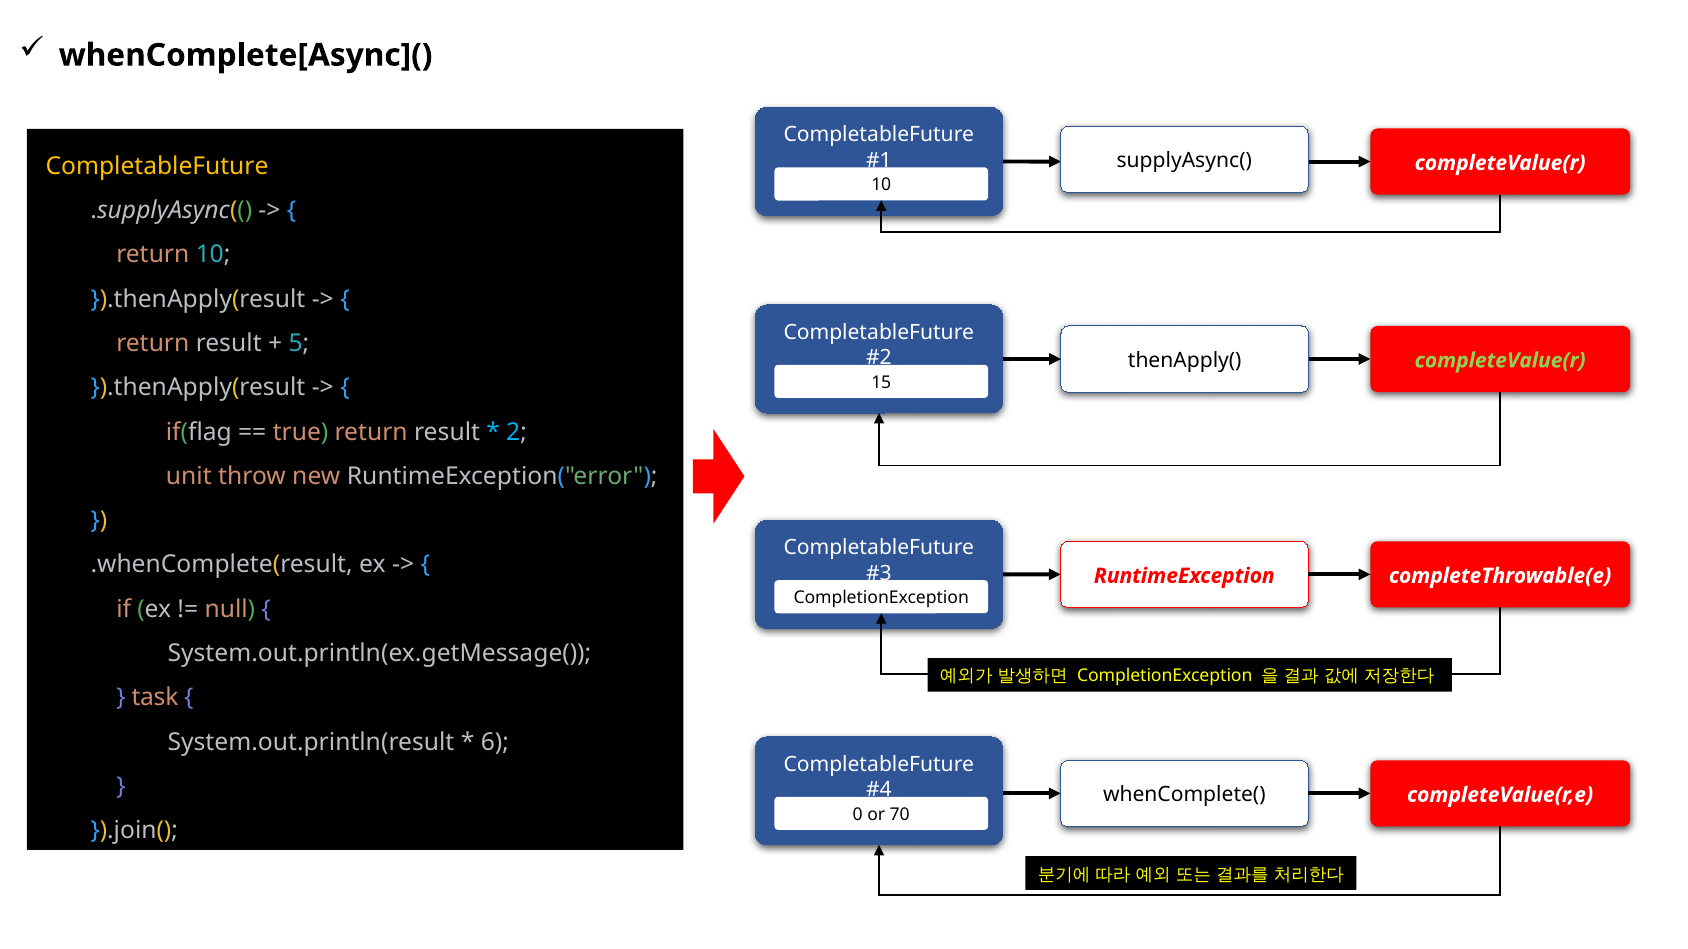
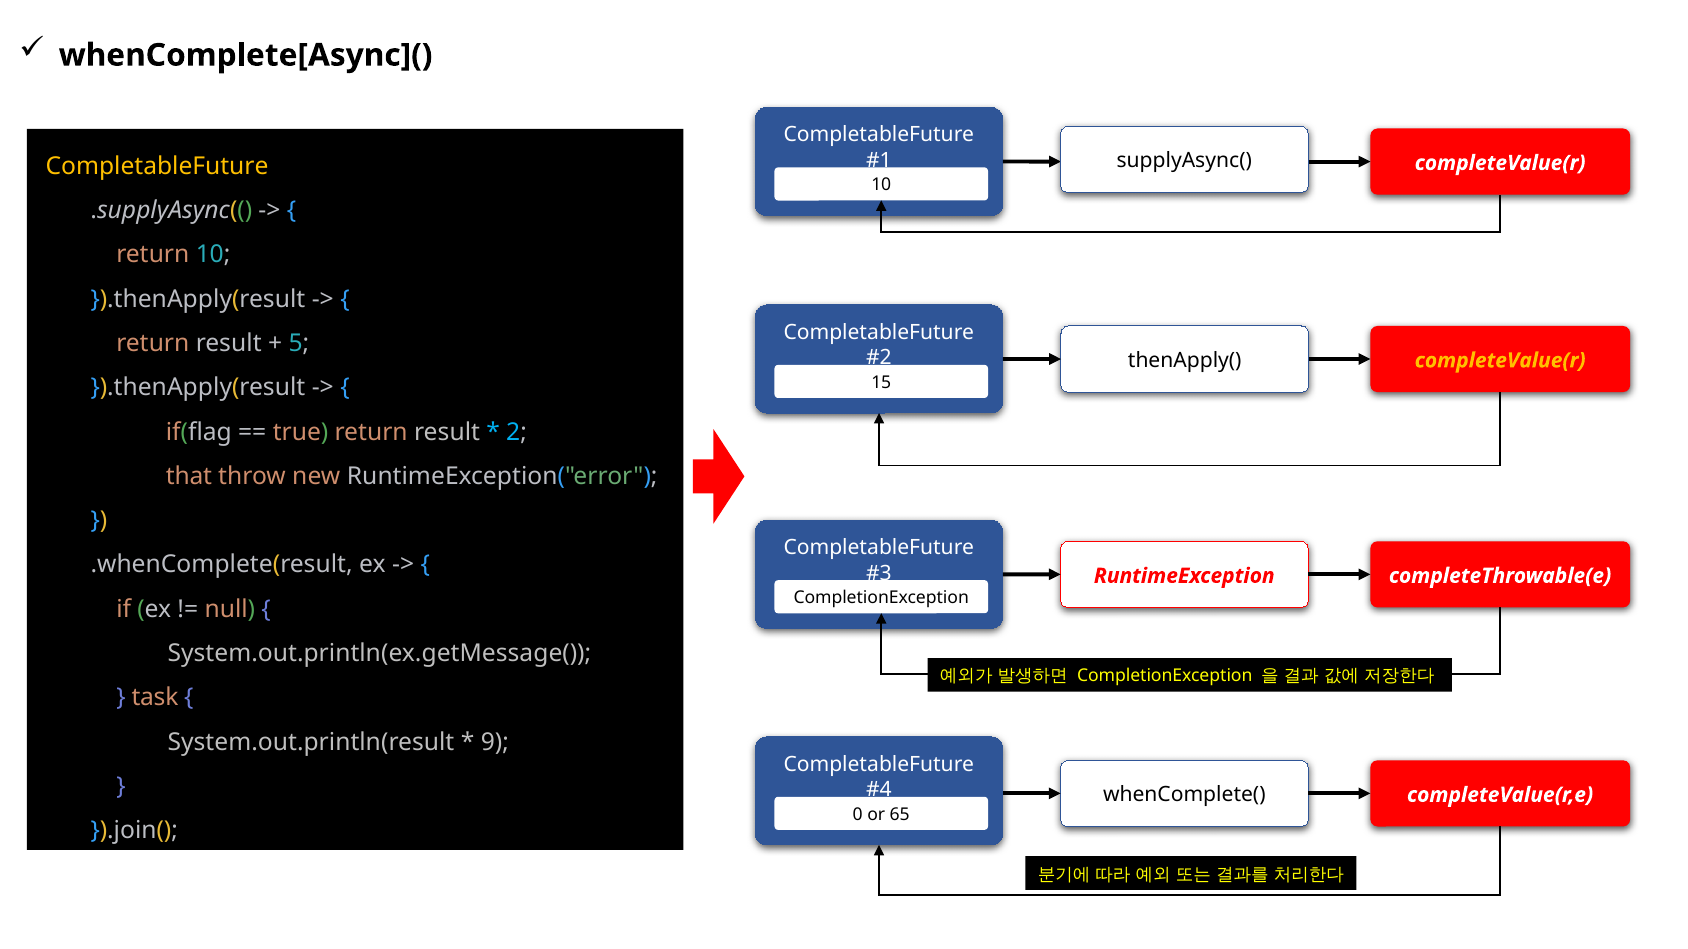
completeValue(r at (1500, 361) colour: light green -> yellow
unit: unit -> that
6: 6 -> 9
70: 70 -> 65
